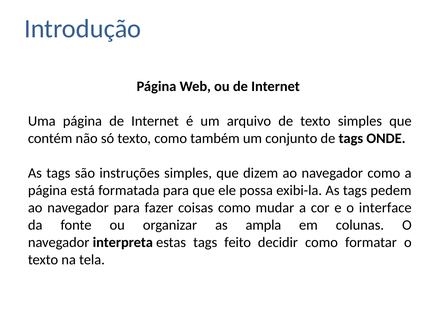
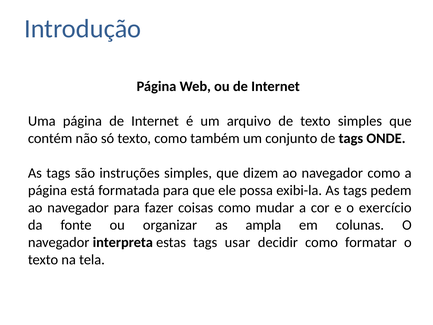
interface: interface -> exercício
feito: feito -> usar
